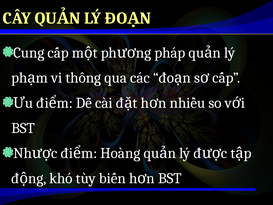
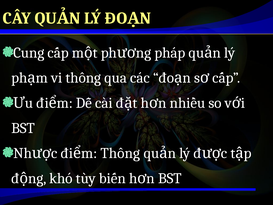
Hoàng at (120, 153): Hoàng -> Thông
